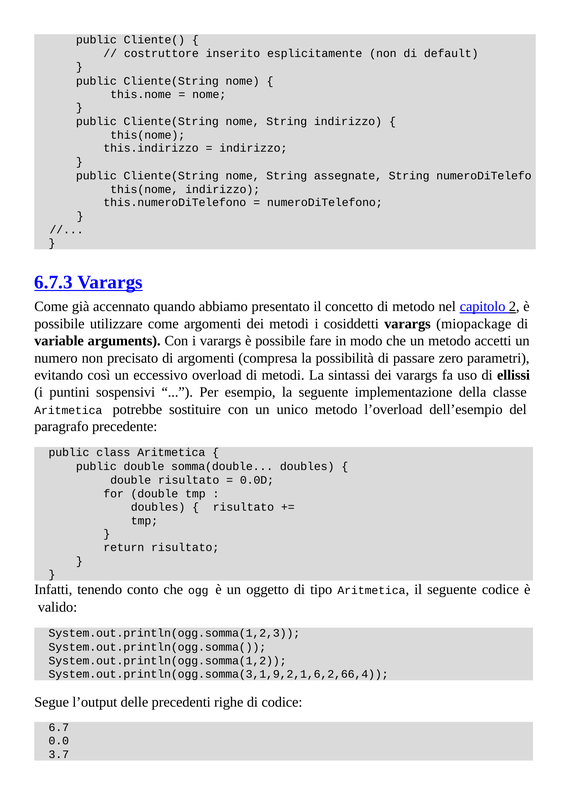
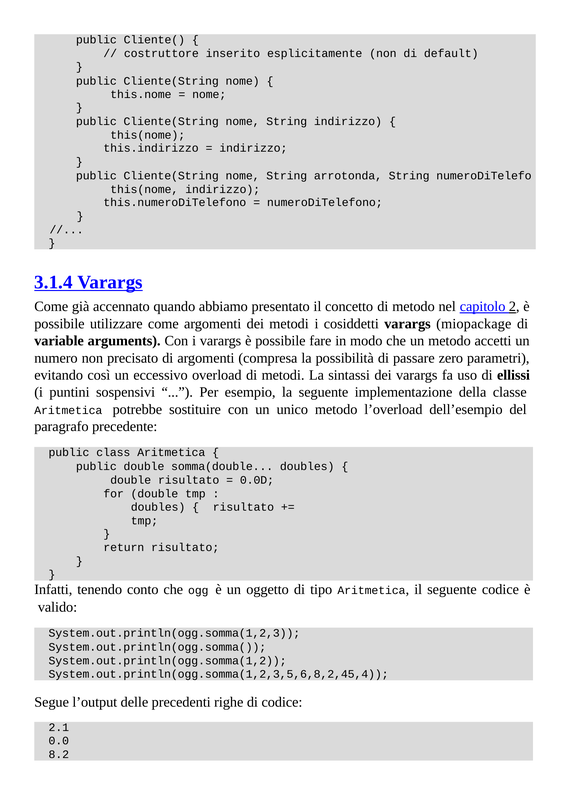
assegnate: assegnate -> arrotonda
6.7.3: 6.7.3 -> 3.1.4
System.out.println(ogg.somma(3,1,9,2,1,6,2,66,4: System.out.println(ogg.somma(3,1,9,2,1,6,2,66,4 -> System.out.println(ogg.somma(1,2,3,5,6,8,2,45,4
6.7: 6.7 -> 2.1
3.7: 3.7 -> 8.2
